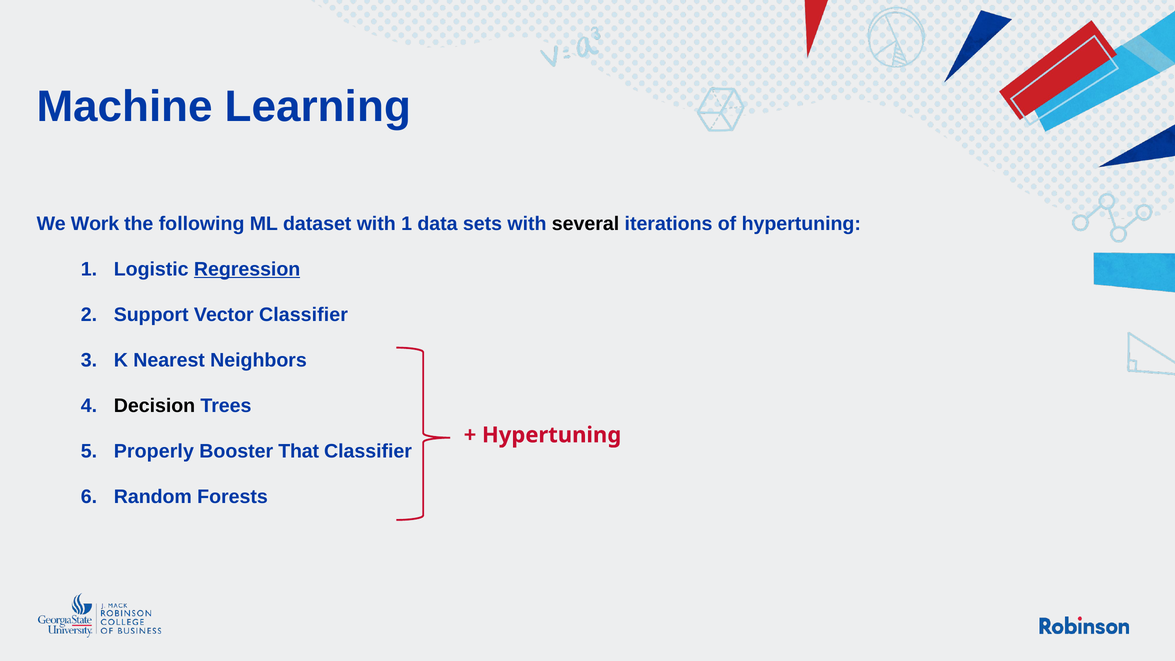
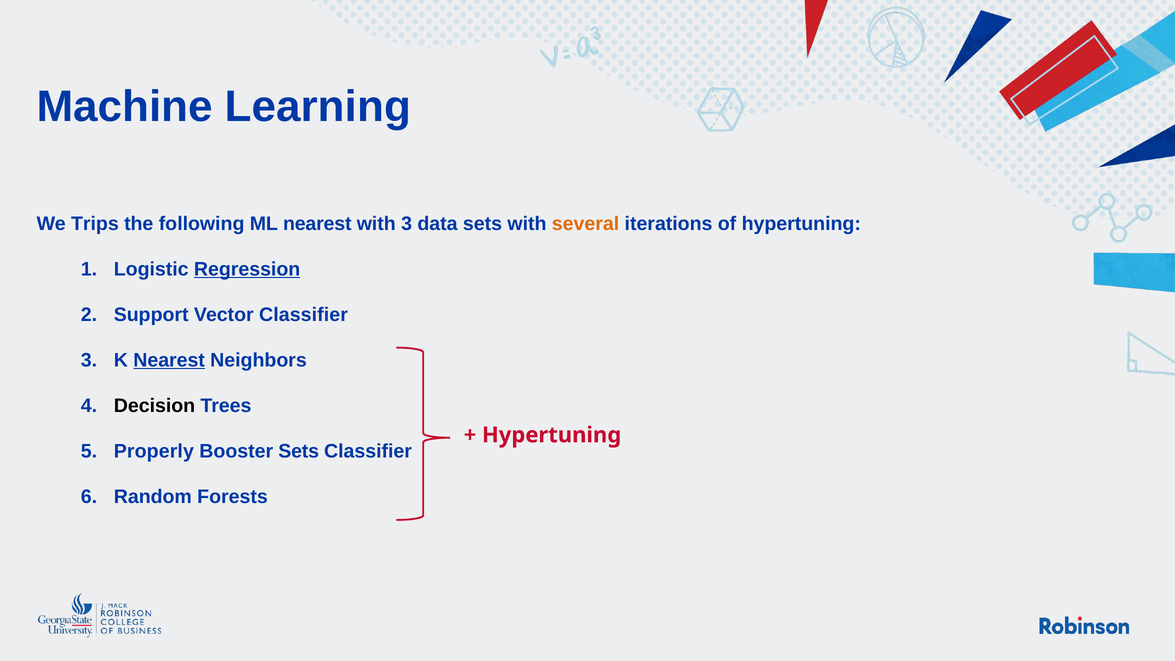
Work: Work -> Trips
ML dataset: dataset -> nearest
with 1: 1 -> 3
several colour: black -> orange
Nearest at (169, 360) underline: none -> present
Booster That: That -> Sets
